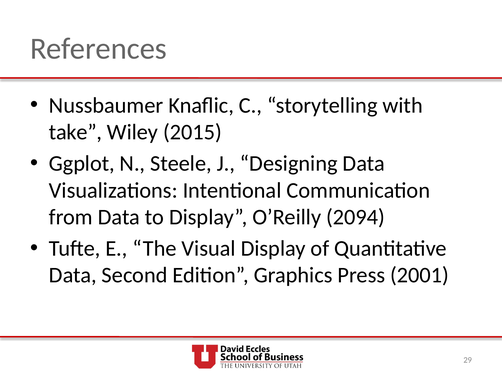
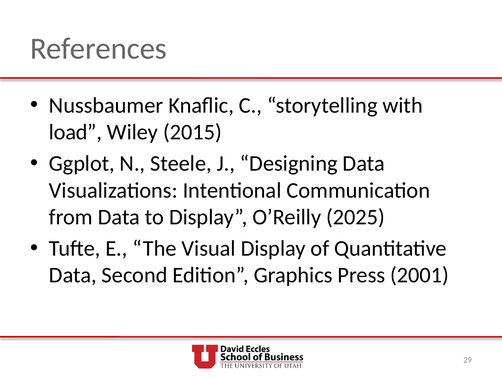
take: take -> load
2094: 2094 -> 2025
